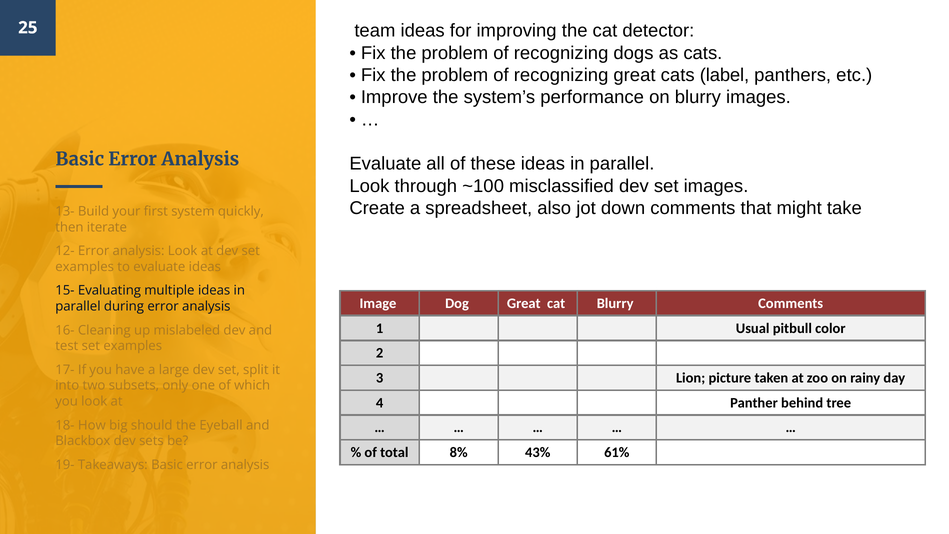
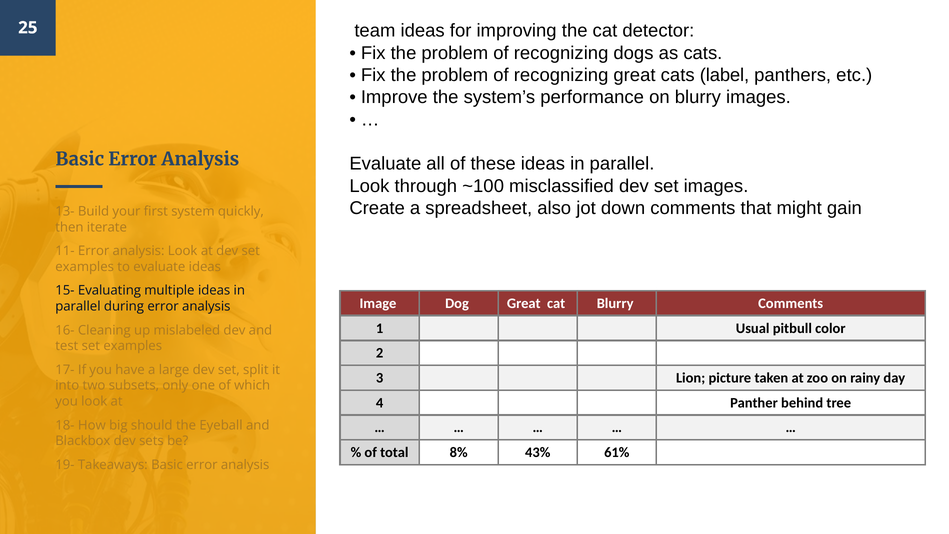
take: take -> gain
12-: 12- -> 11-
